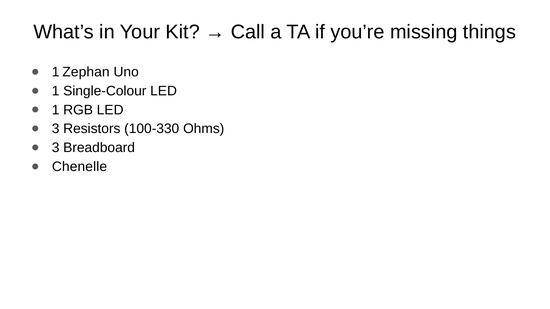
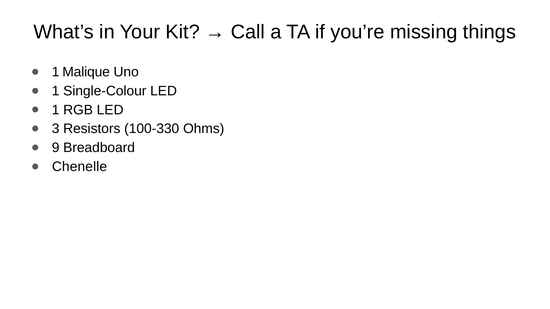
Zephan: Zephan -> Malique
3 at (56, 148): 3 -> 9
